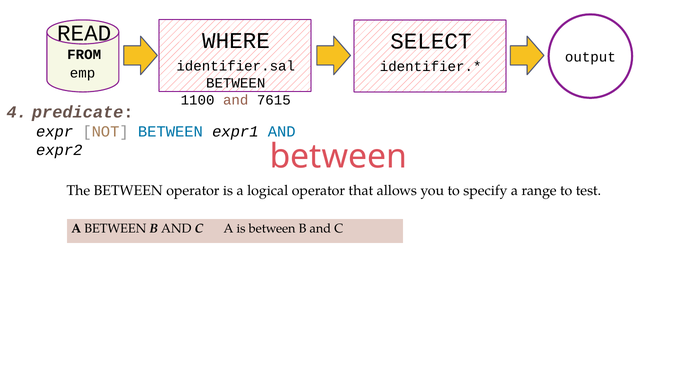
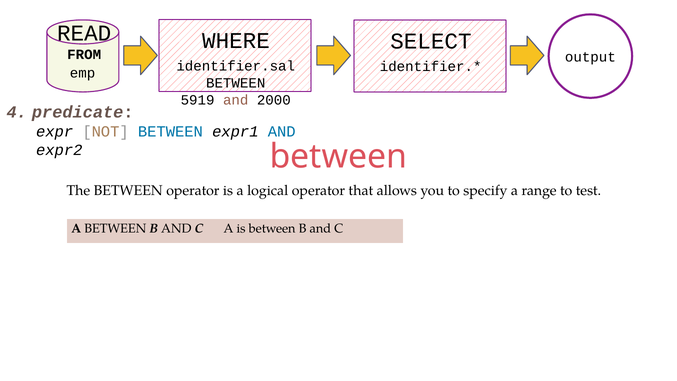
1100: 1100 -> 5919
7615: 7615 -> 2000
